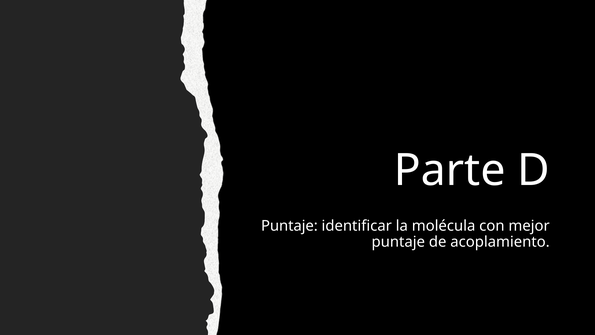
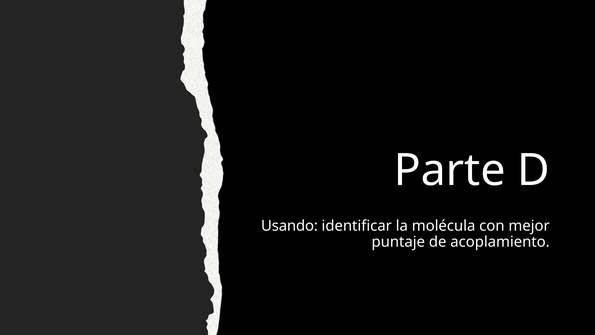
Puntaje at (289, 226): Puntaje -> Usando
